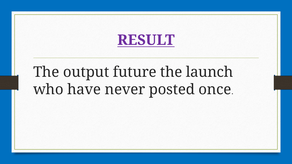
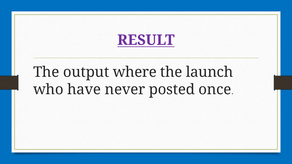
future: future -> where
